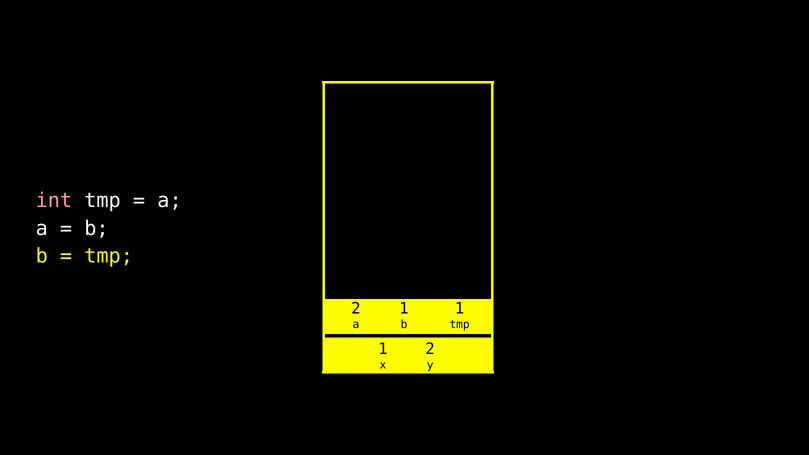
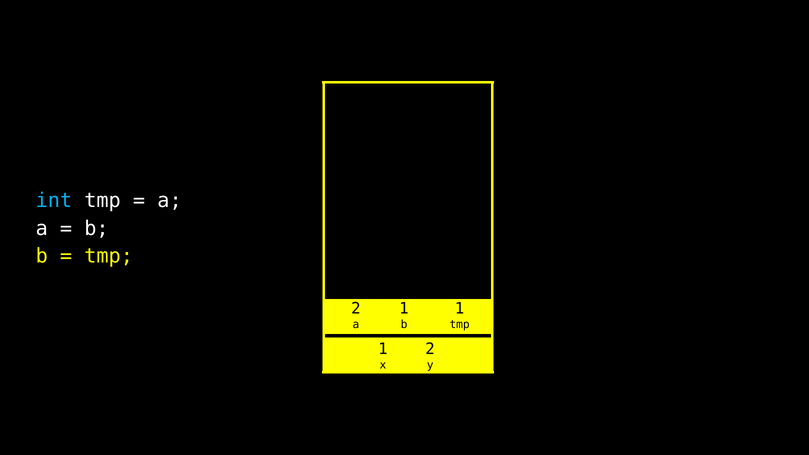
int colour: pink -> light blue
